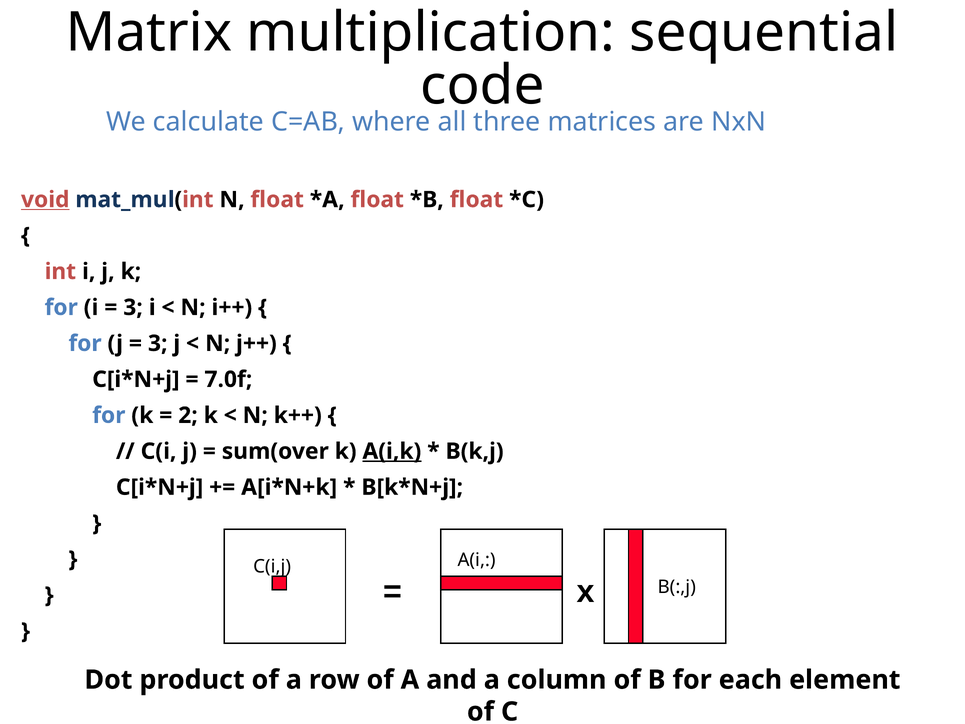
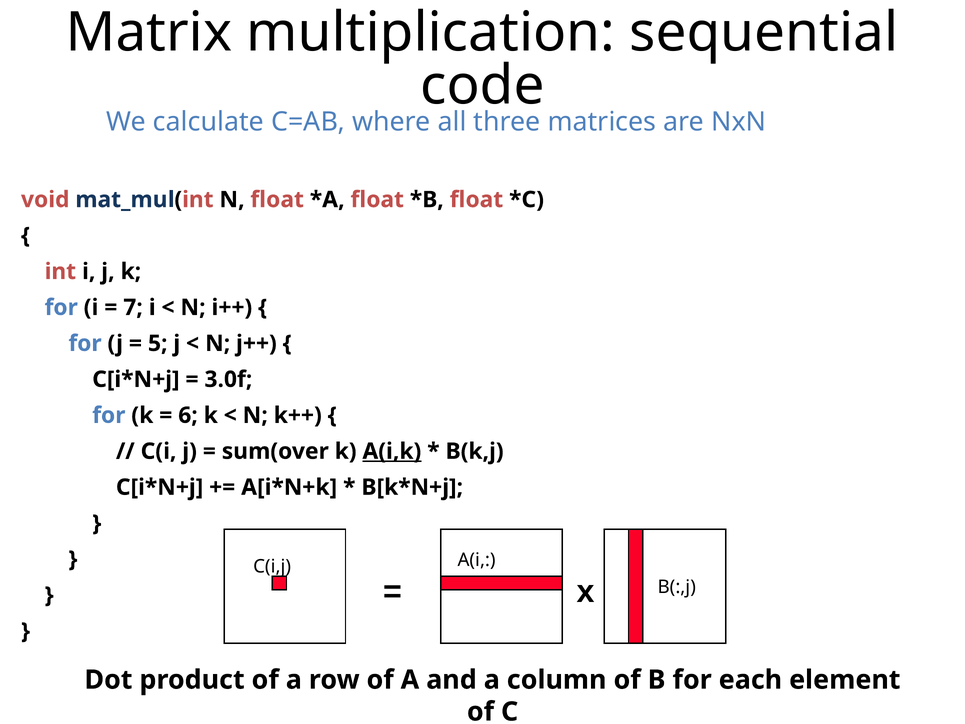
void underline: present -> none
3 at (133, 307): 3 -> 7
3 at (158, 343): 3 -> 5
7.0f: 7.0f -> 3.0f
2: 2 -> 6
